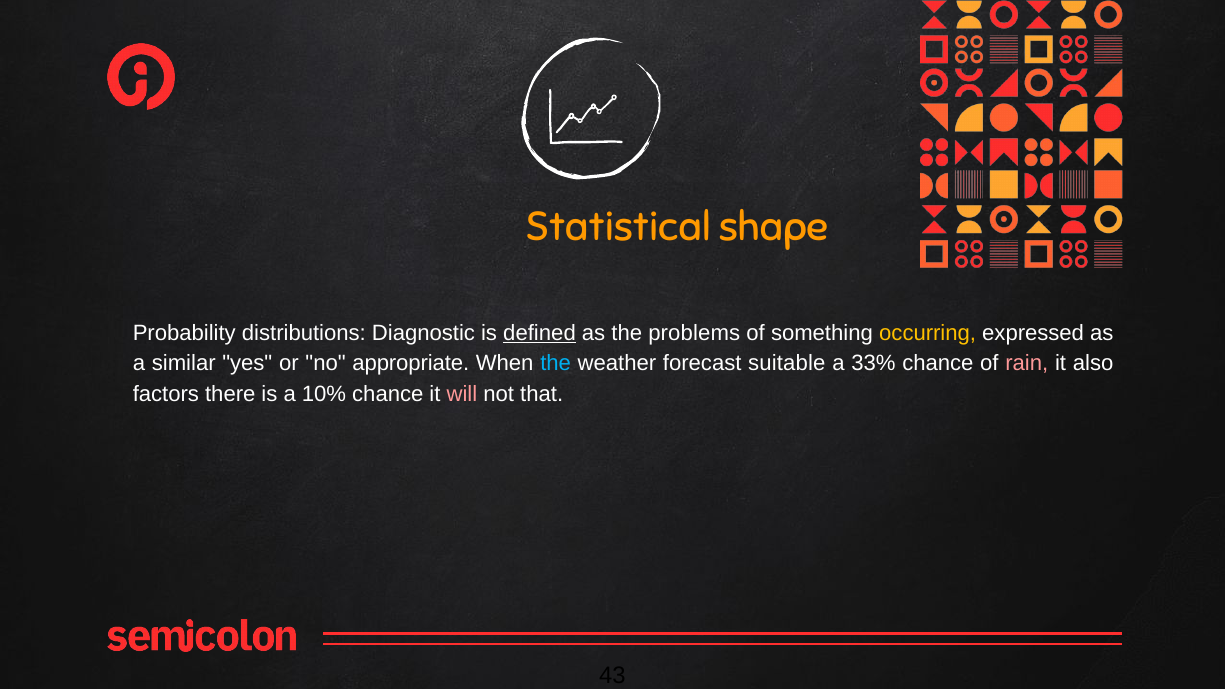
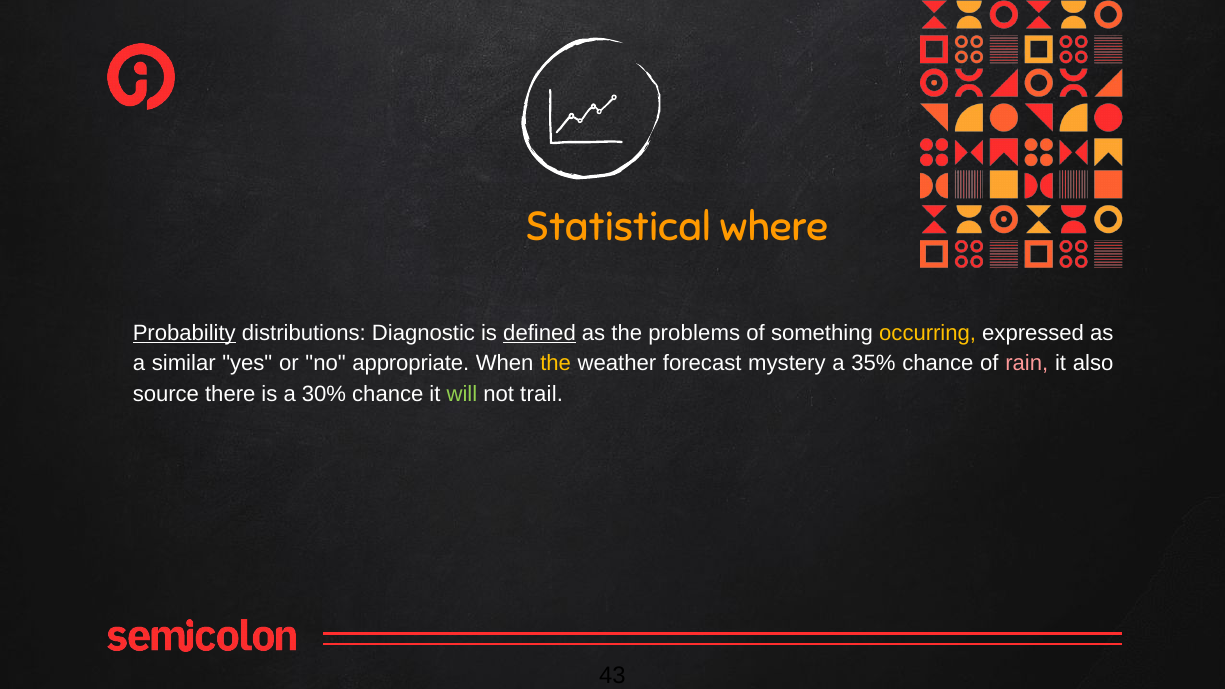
shape: shape -> where
Probability underline: none -> present
the at (556, 364) colour: light blue -> yellow
suitable: suitable -> mystery
33%: 33% -> 35%
factors: factors -> source
10%: 10% -> 30%
will colour: pink -> light green
that: that -> trail
